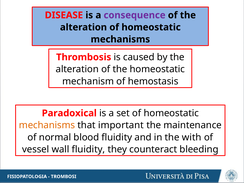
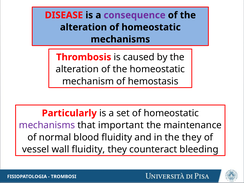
Paradoxical: Paradoxical -> Particularly
mechanisms at (47, 125) colour: orange -> purple
the with: with -> they
